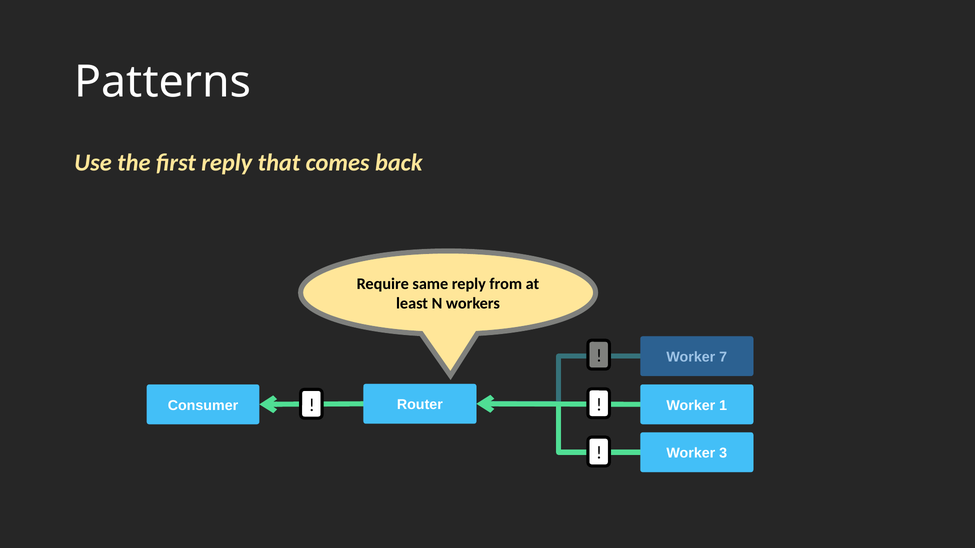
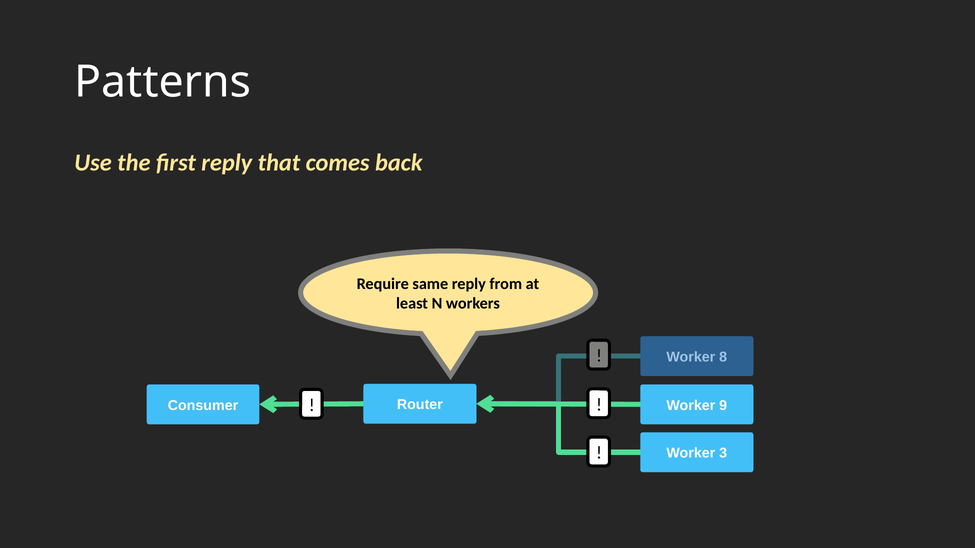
7: 7 -> 8
1: 1 -> 9
